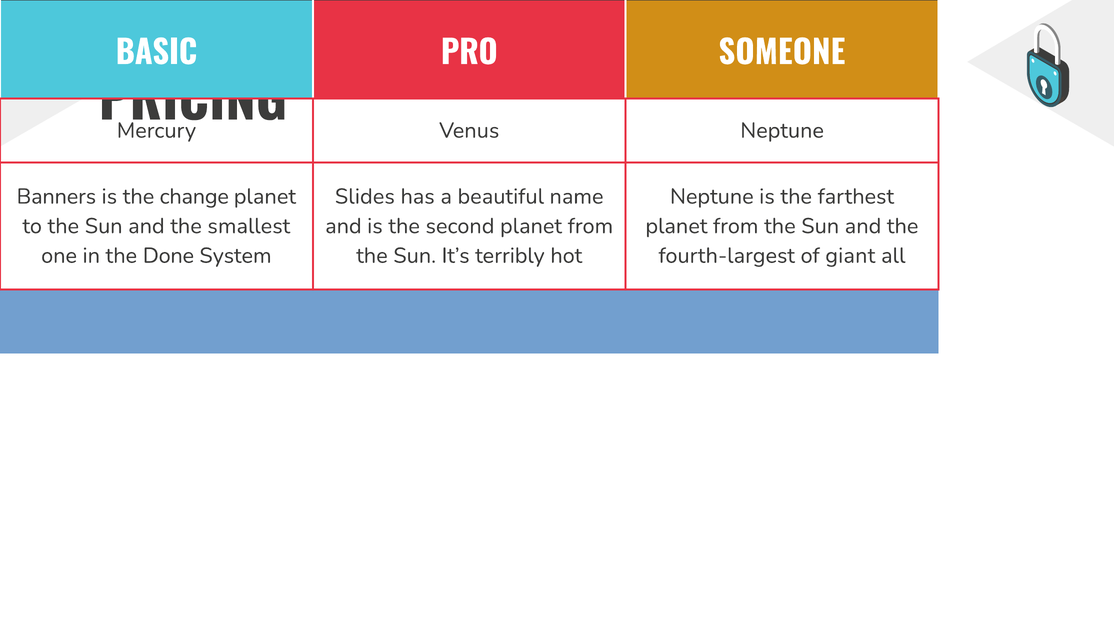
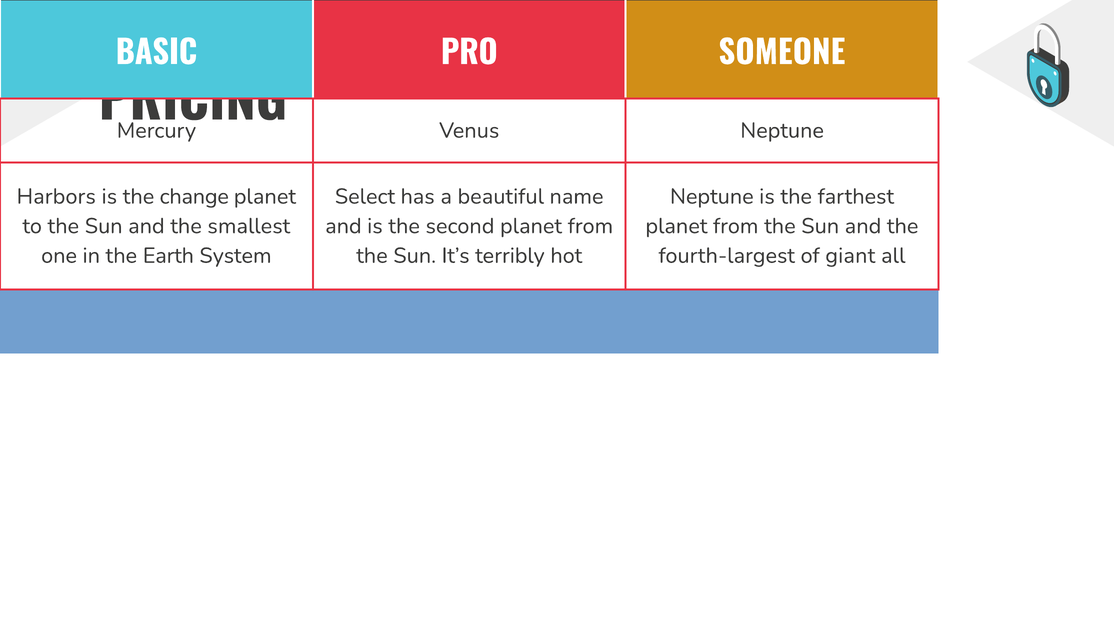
Banners: Banners -> Harbors
Slides: Slides -> Select
Done: Done -> Earth
